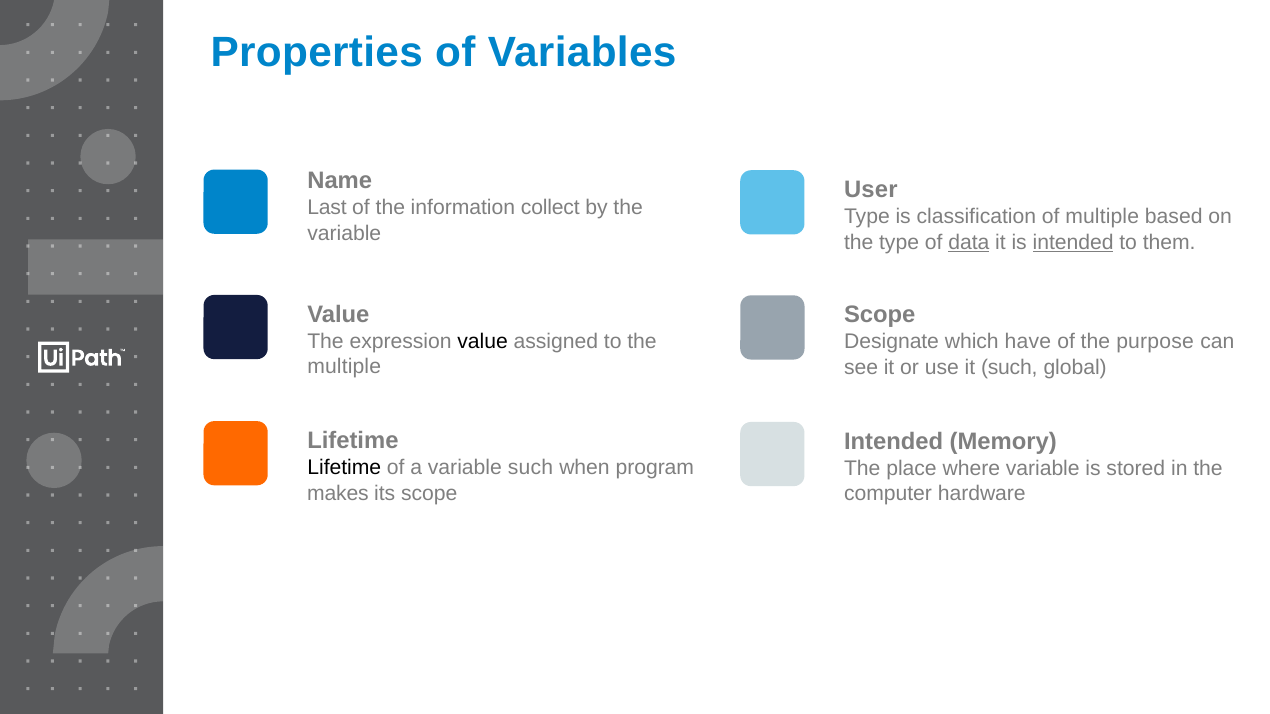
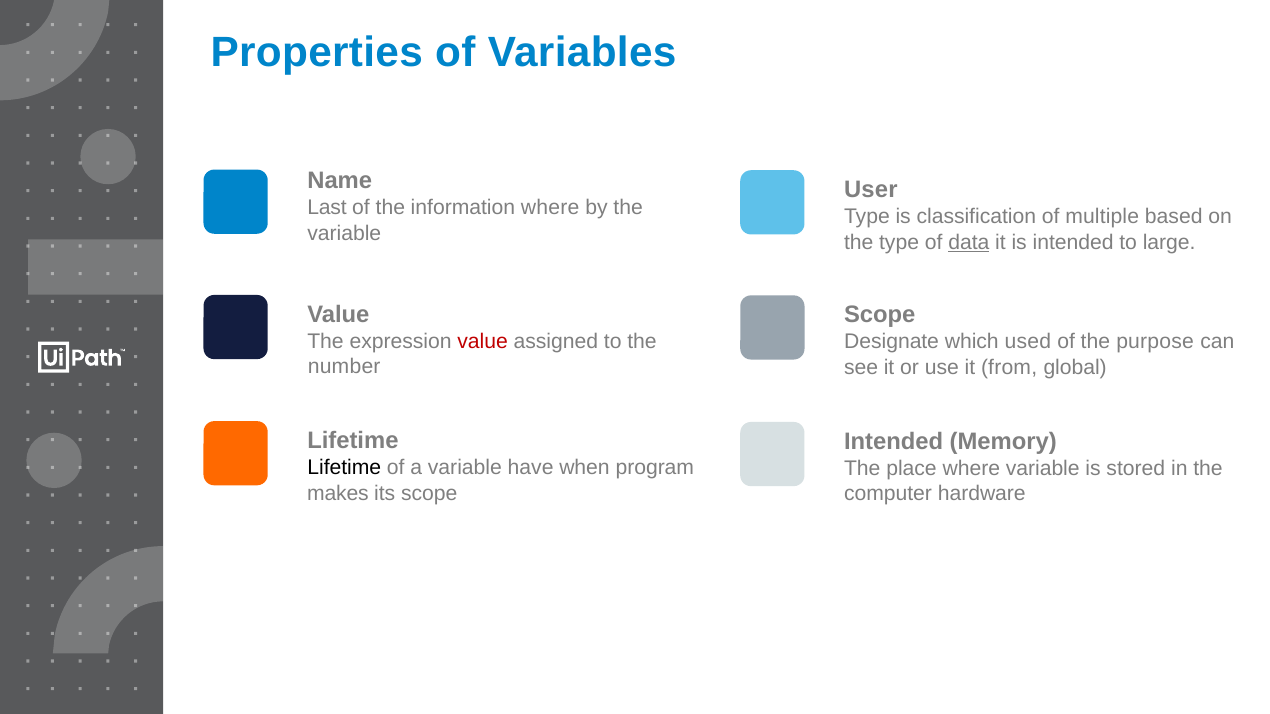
information collect: collect -> where
intended at (1073, 242) underline: present -> none
them: them -> large
value at (483, 342) colour: black -> red
have: have -> used
multiple at (344, 367): multiple -> number
it such: such -> from
variable such: such -> have
